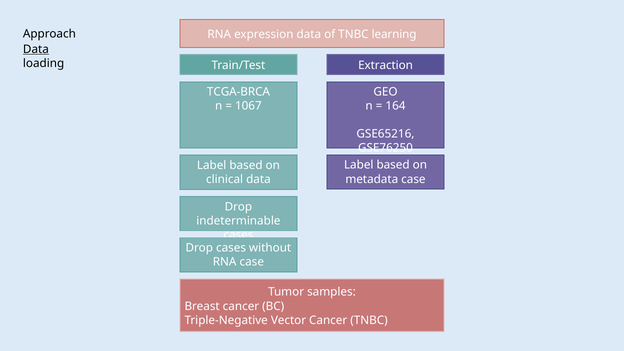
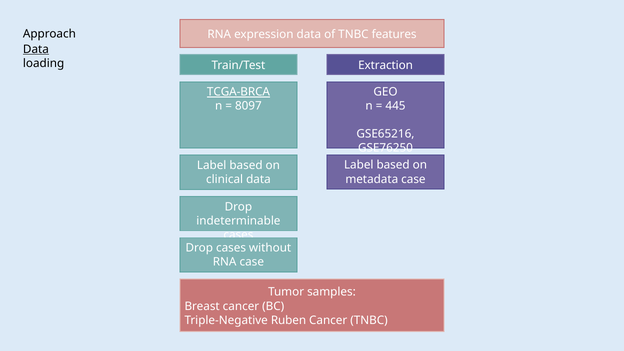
learning: learning -> features
TCGA-BRCA underline: none -> present
1067: 1067 -> 8097
164: 164 -> 445
Vector: Vector -> Ruben
